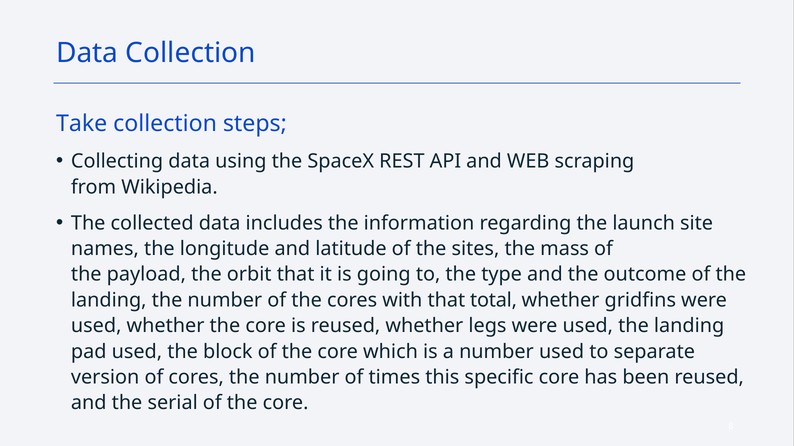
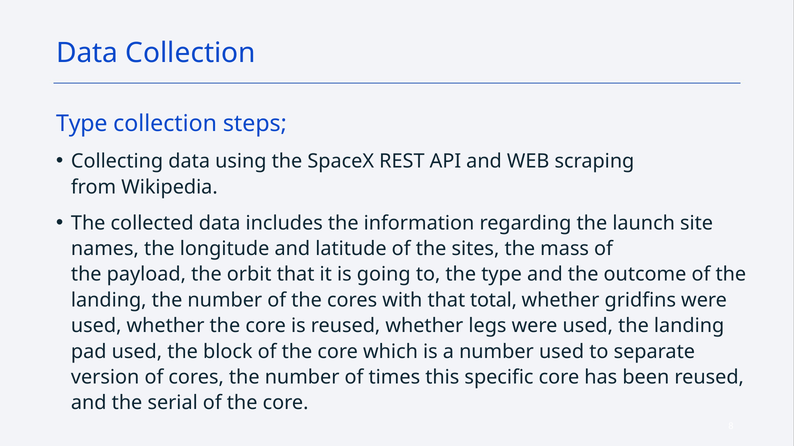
Take at (82, 124): Take -> Type
